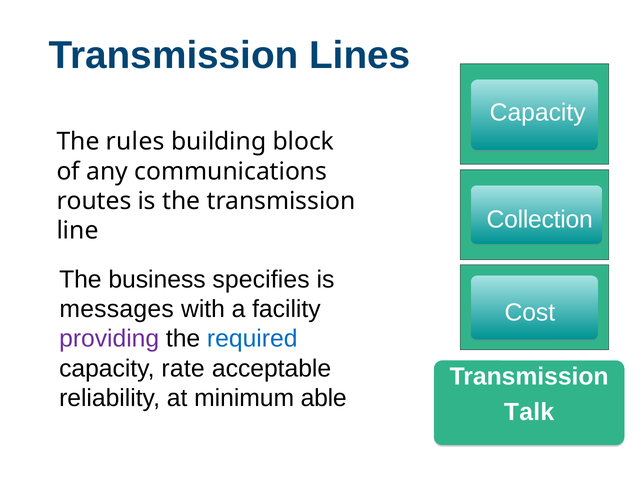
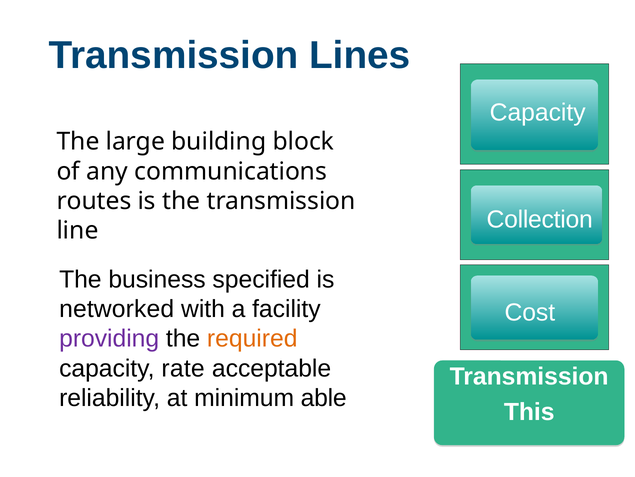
rules: rules -> large
specifies: specifies -> specified
messages: messages -> networked
required colour: blue -> orange
Talk: Talk -> This
